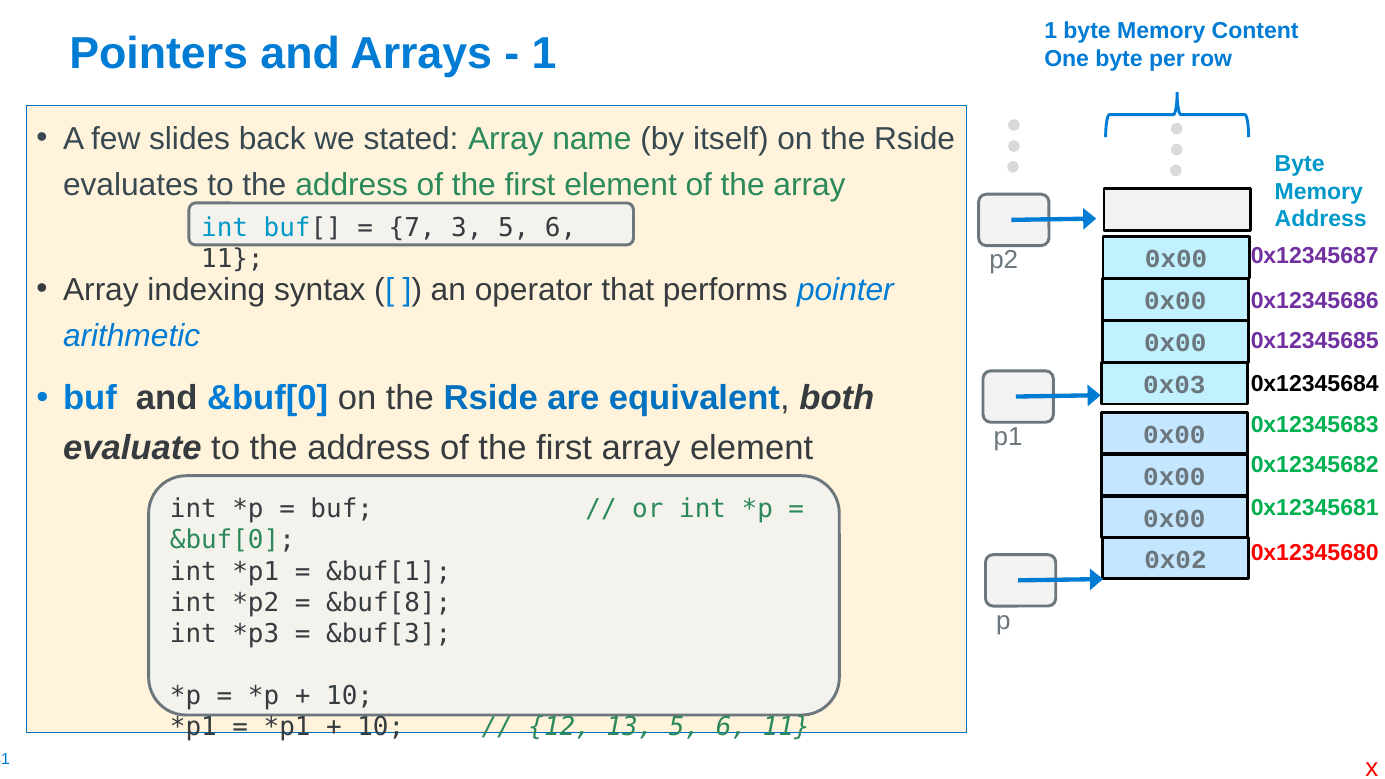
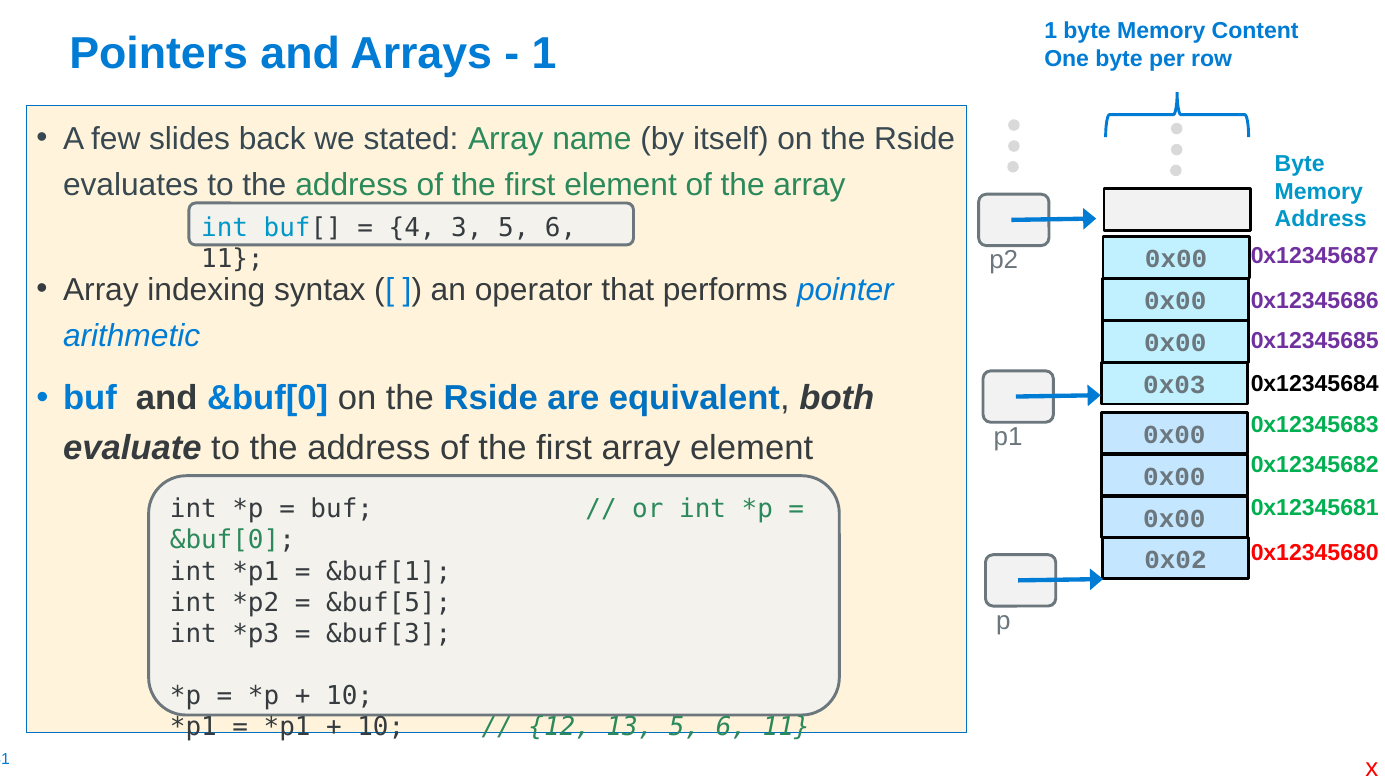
7: 7 -> 4
&buf[8: &buf[8 -> &buf[5
